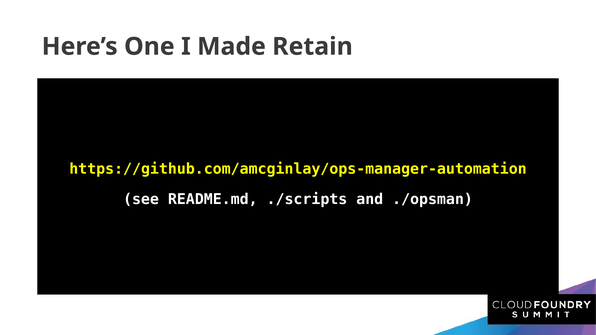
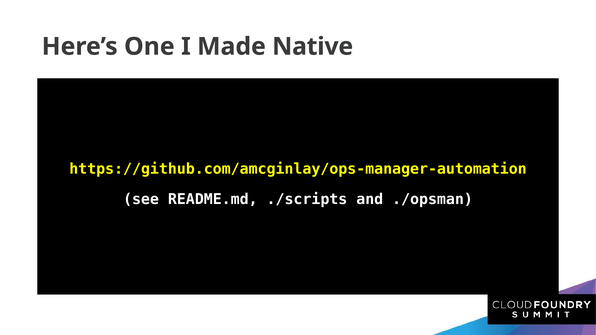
Retain: Retain -> Native
